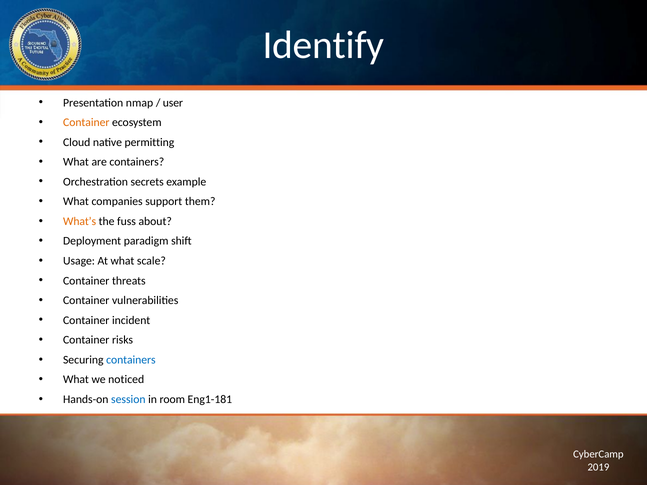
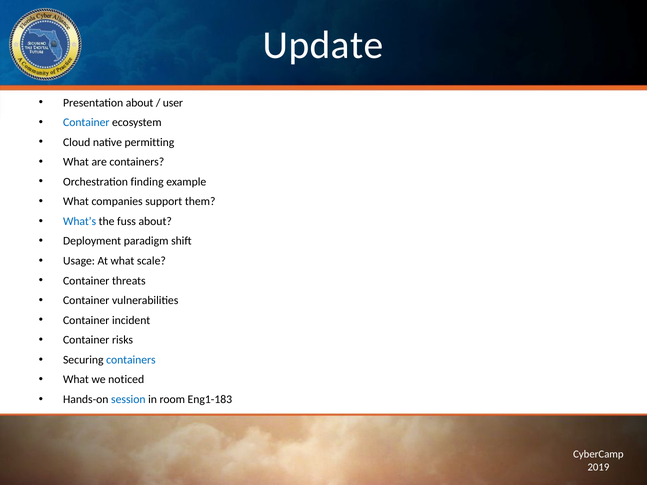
Identify: Identify -> Update
Presentation nmap: nmap -> about
Container at (86, 123) colour: orange -> blue
secrets: secrets -> finding
What’s colour: orange -> blue
Eng1-181: Eng1-181 -> Eng1-183
